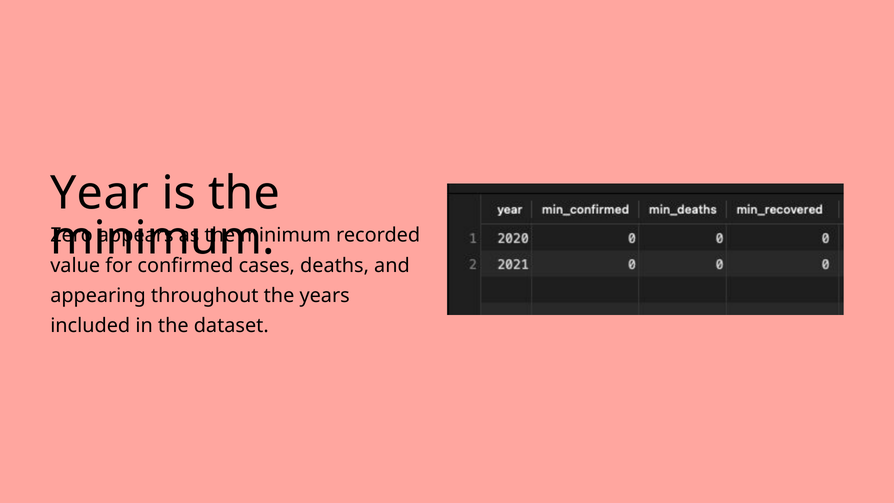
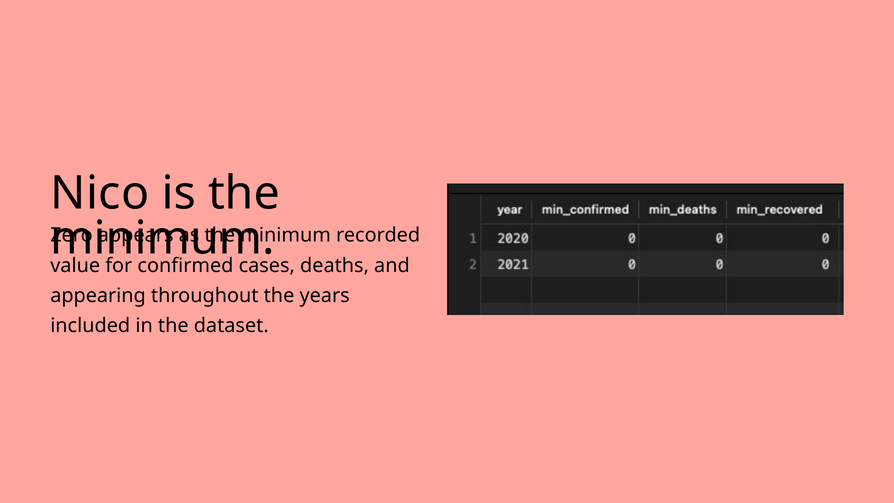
Year: Year -> Nico
